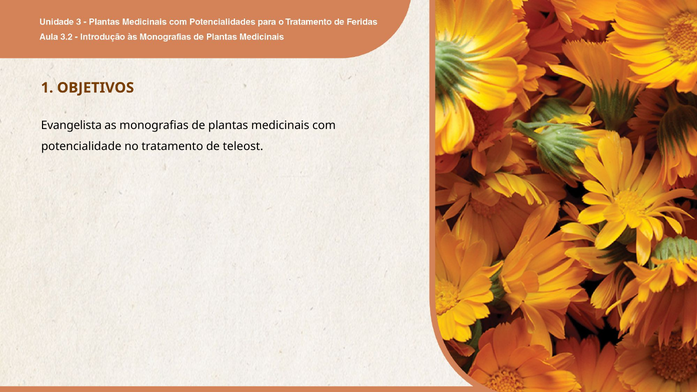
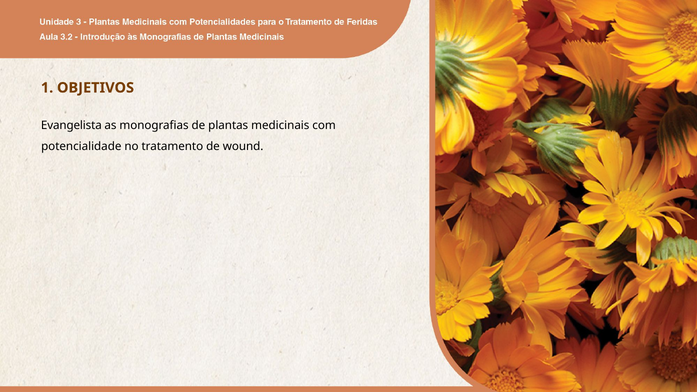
teleost: teleost -> wound
